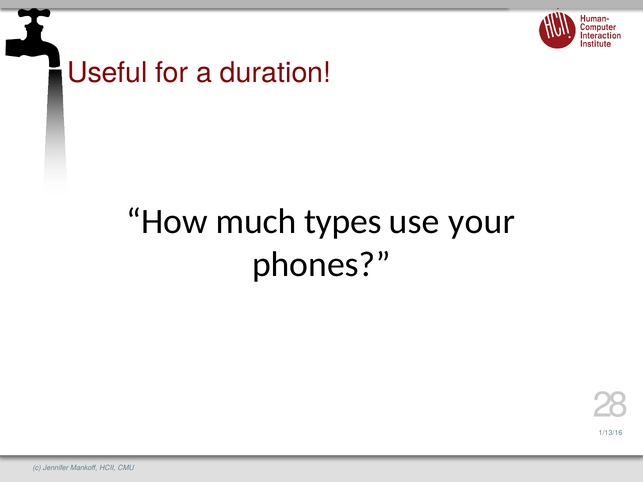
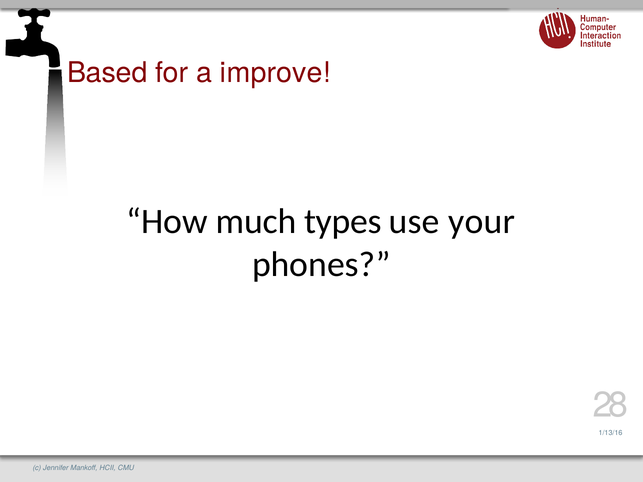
Useful: Useful -> Based
duration: duration -> improve
